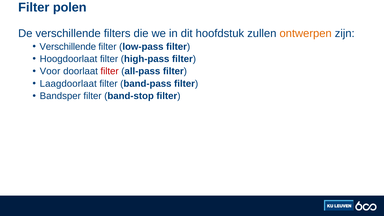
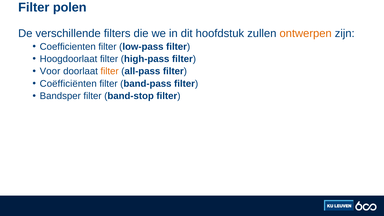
Verschillende at (68, 47): Verschillende -> Coefficienten
filter at (110, 71) colour: red -> orange
Laagdoorlaat: Laagdoorlaat -> Coëfficiënten
